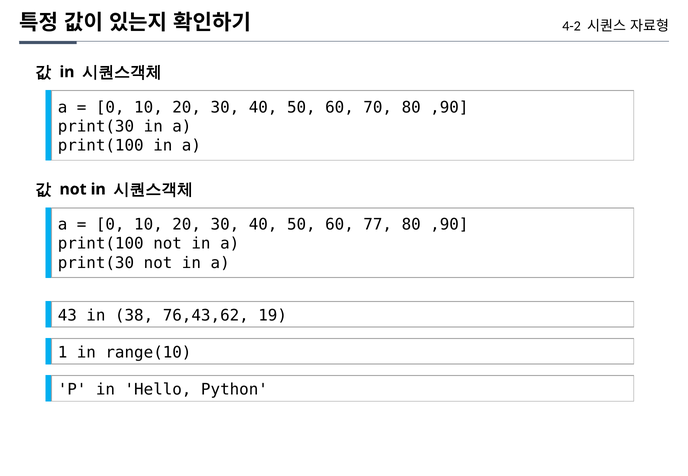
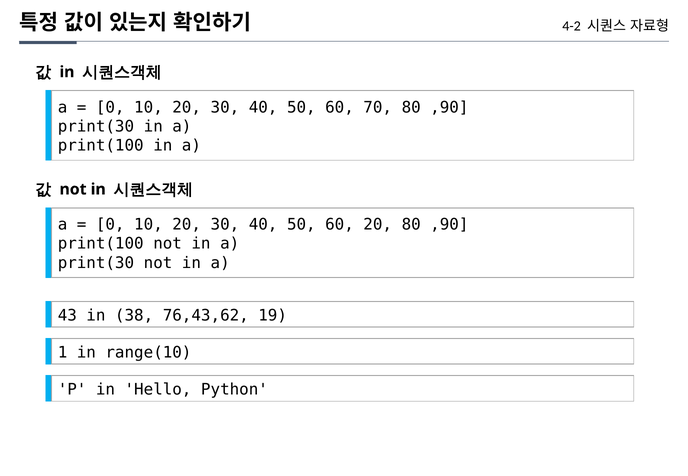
60 77: 77 -> 20
